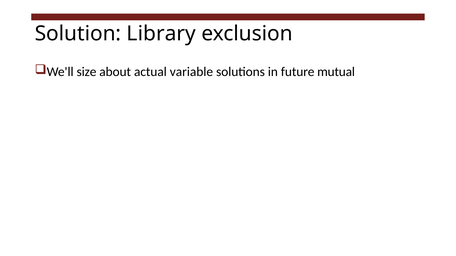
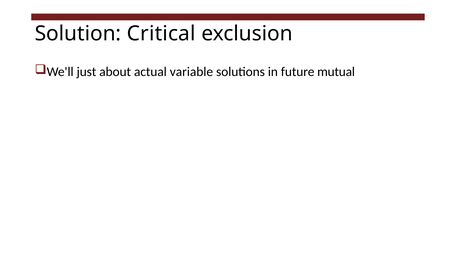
Library: Library -> Critical
size: size -> just
